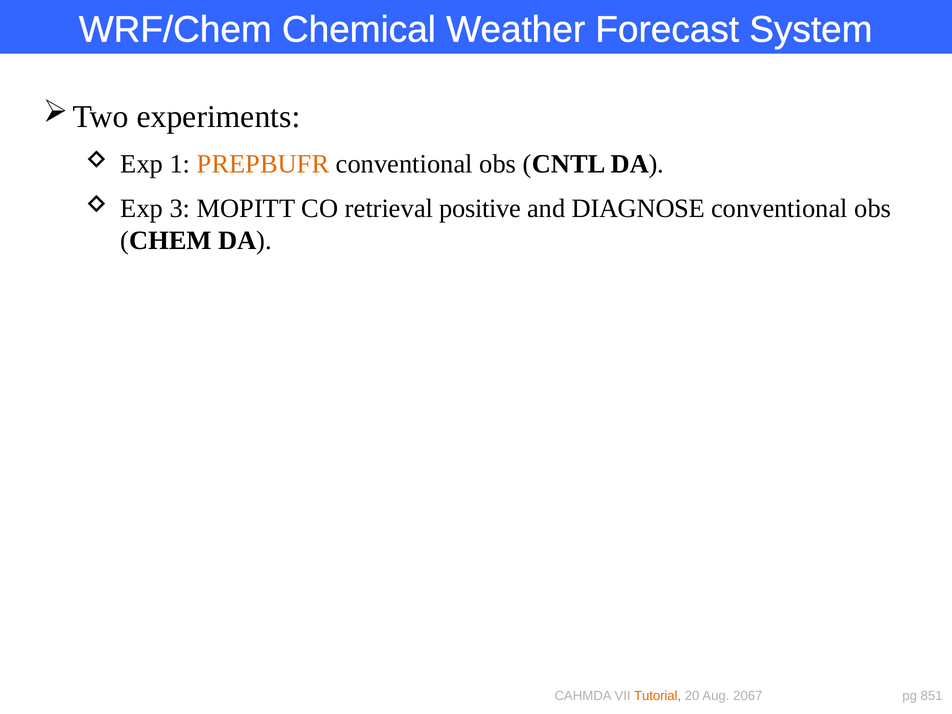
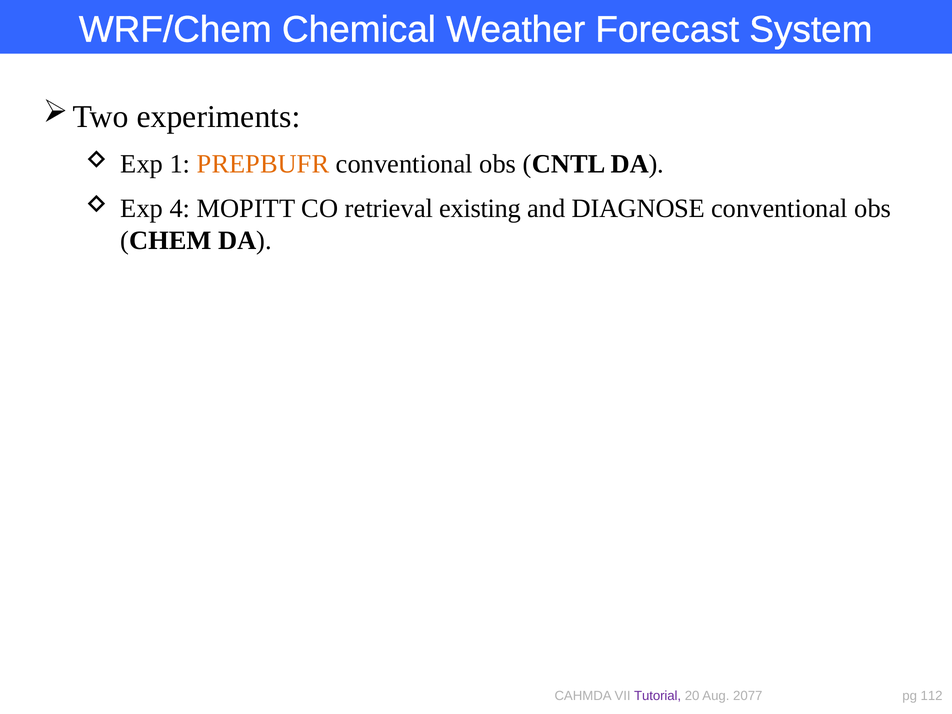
3: 3 -> 4
positive: positive -> existing
Tutorial colour: orange -> purple
2067: 2067 -> 2077
851: 851 -> 112
